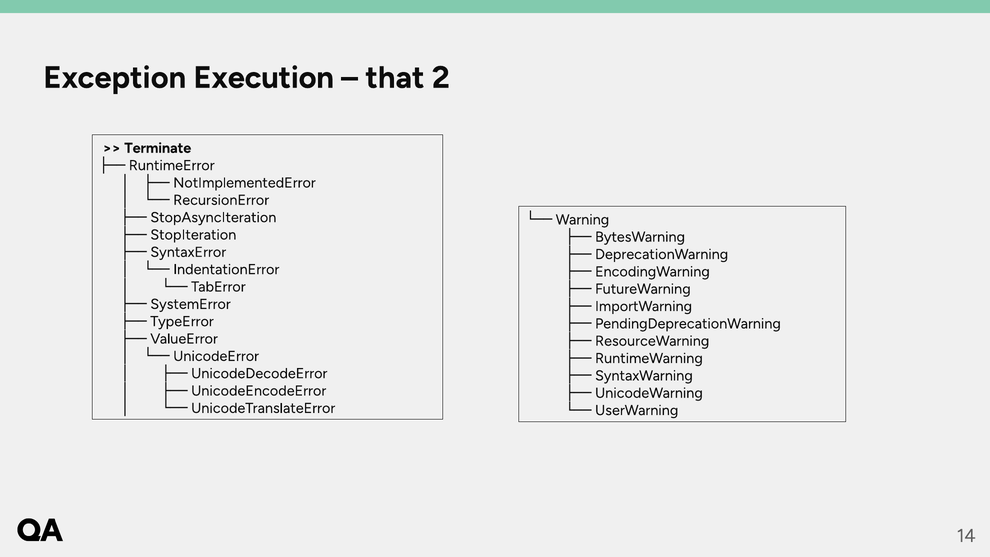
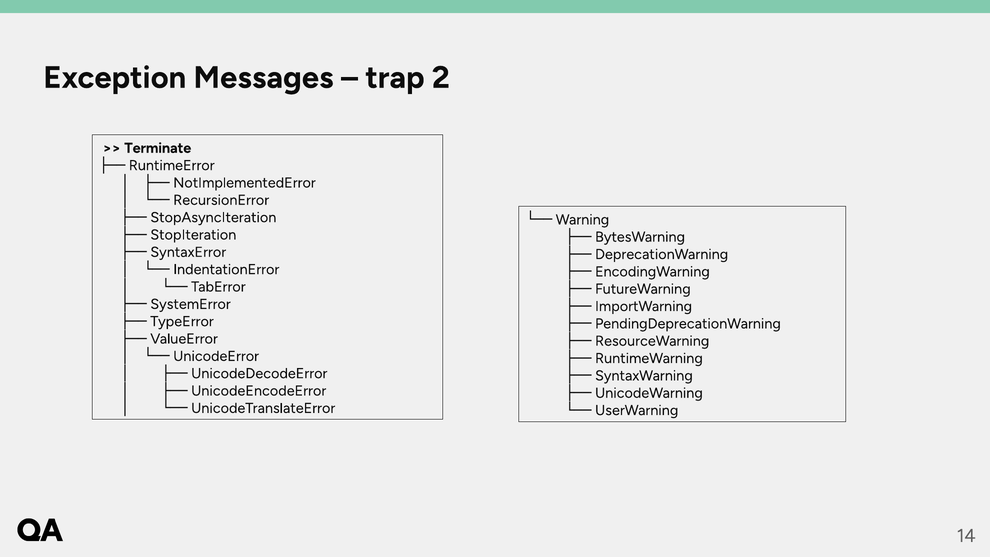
Execution: Execution -> Messages
that: that -> trap
